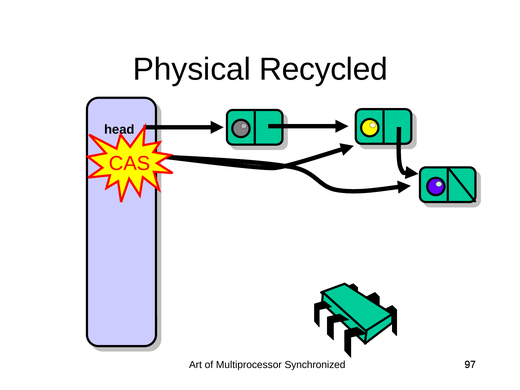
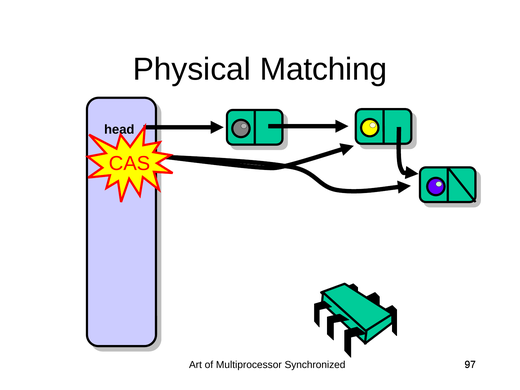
Recycled: Recycled -> Matching
